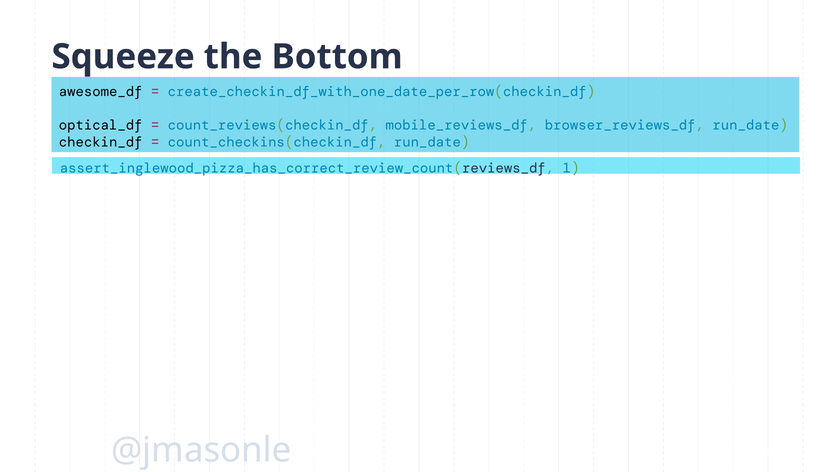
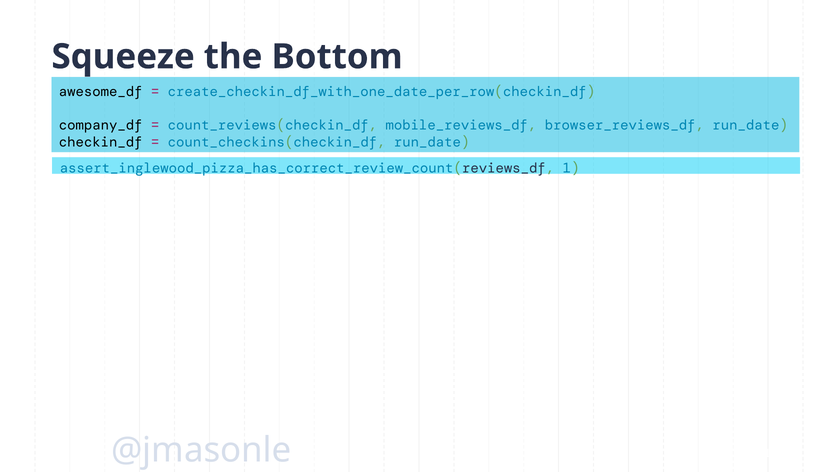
optical_df: optical_df -> company_df
